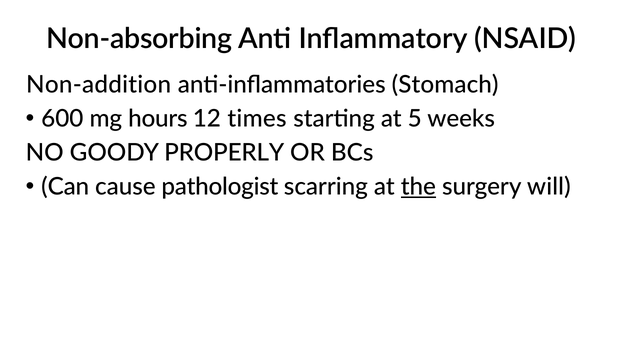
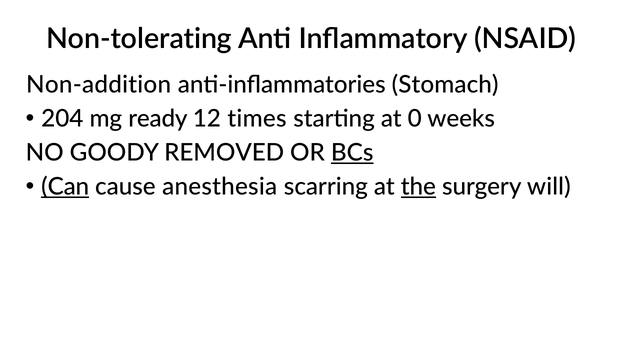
Non-absorbing: Non-absorbing -> Non-tolerating
600: 600 -> 204
hours: hours -> ready
5: 5 -> 0
PROPERLY: PROPERLY -> REMOVED
BCs underline: none -> present
Can underline: none -> present
pathologist: pathologist -> anesthesia
